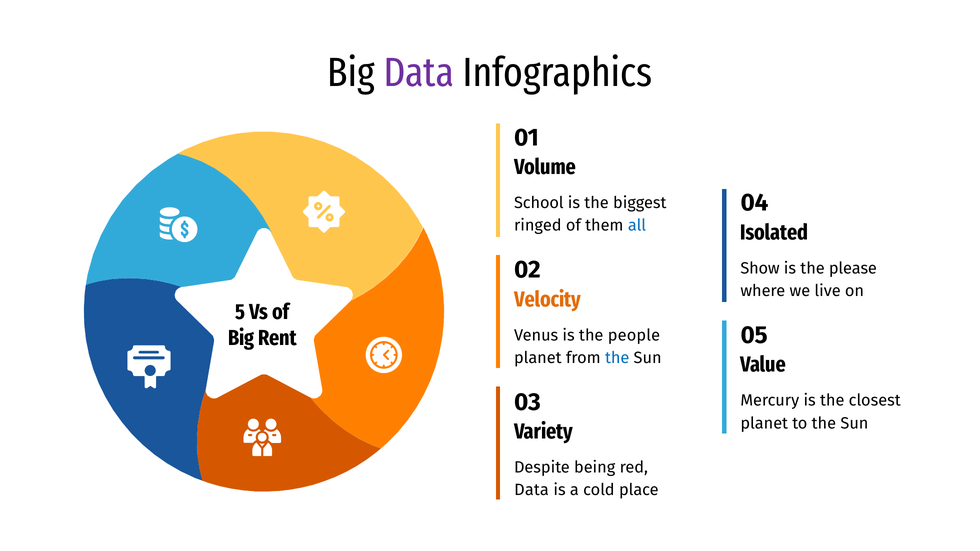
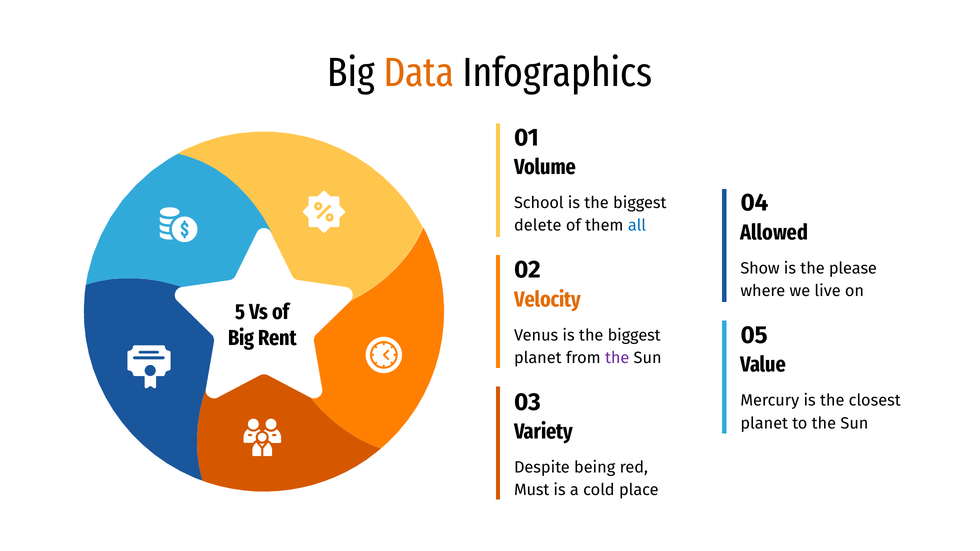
Data at (419, 73) colour: purple -> orange
ringed: ringed -> delete
Isolated: Isolated -> Allowed
Venus is the people: people -> biggest
the at (617, 358) colour: blue -> purple
Data at (532, 490): Data -> Must
